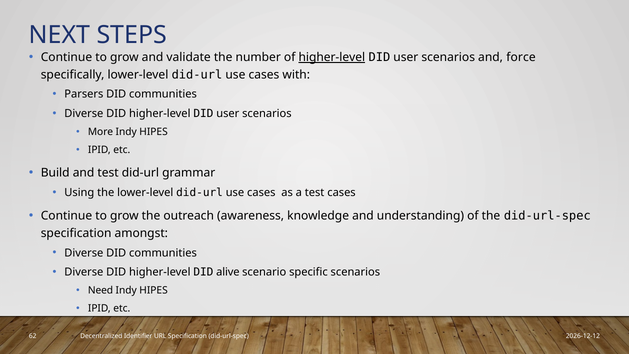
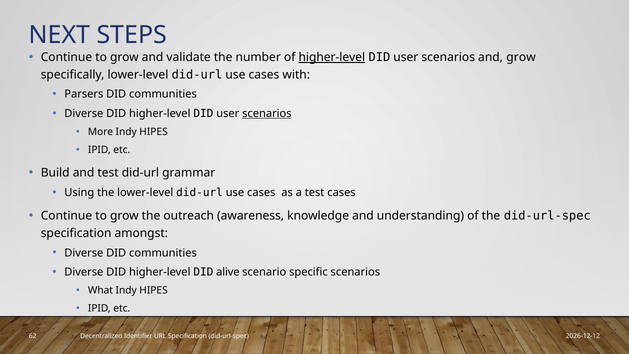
and force: force -> grow
scenarios at (267, 114) underline: none -> present
Need: Need -> What
